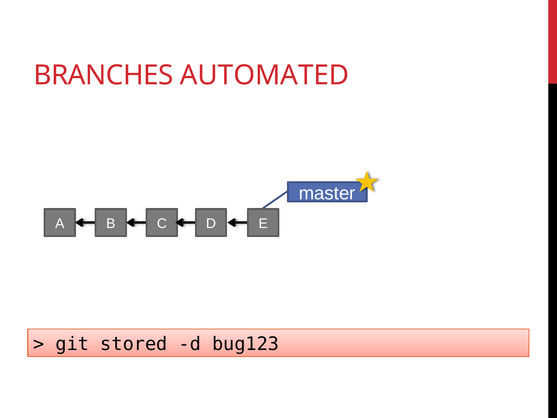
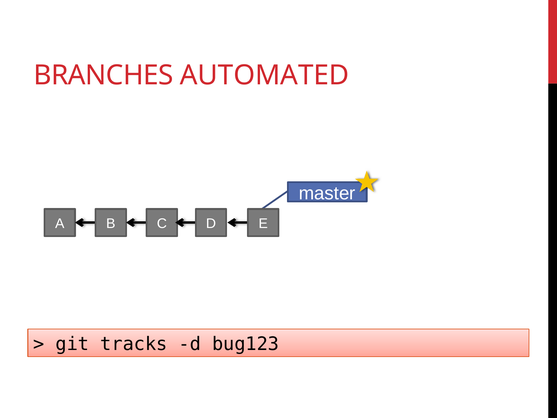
stored: stored -> tracks
